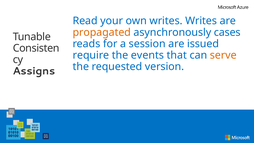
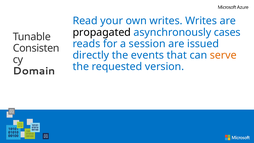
propagated colour: orange -> black
require: require -> directly
Assigns: Assigns -> Domain
